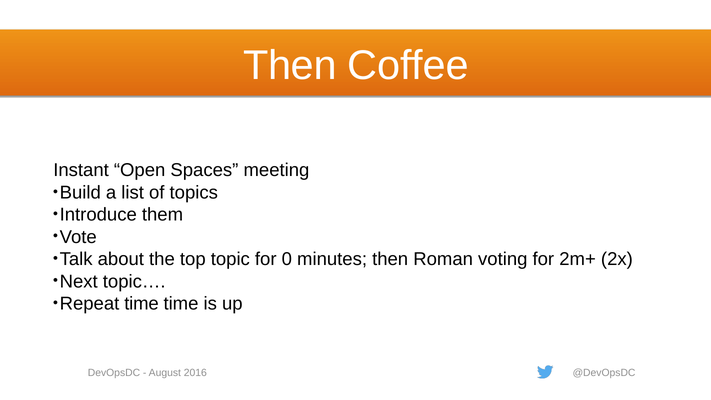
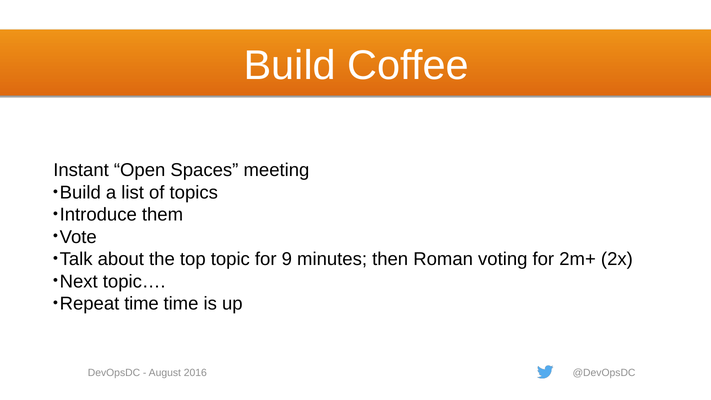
Then at (290, 65): Then -> Build
0: 0 -> 9
